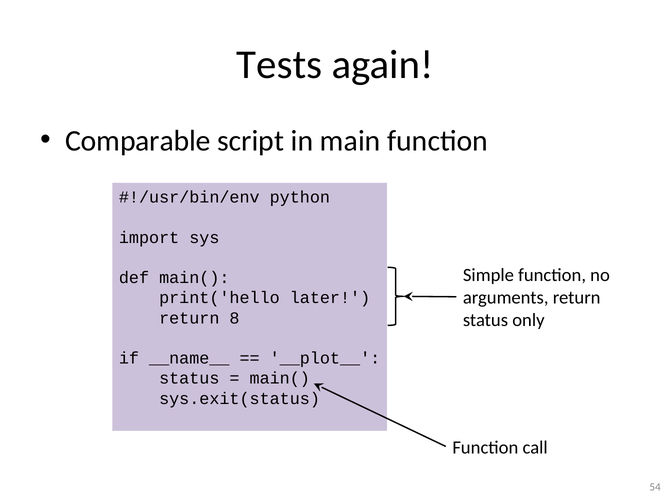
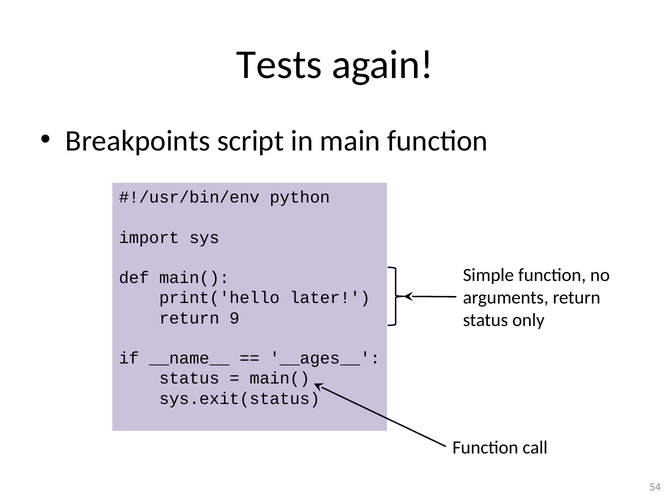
Comparable: Comparable -> Breakpoints
8: 8 -> 9
__plot__: __plot__ -> __ages__
